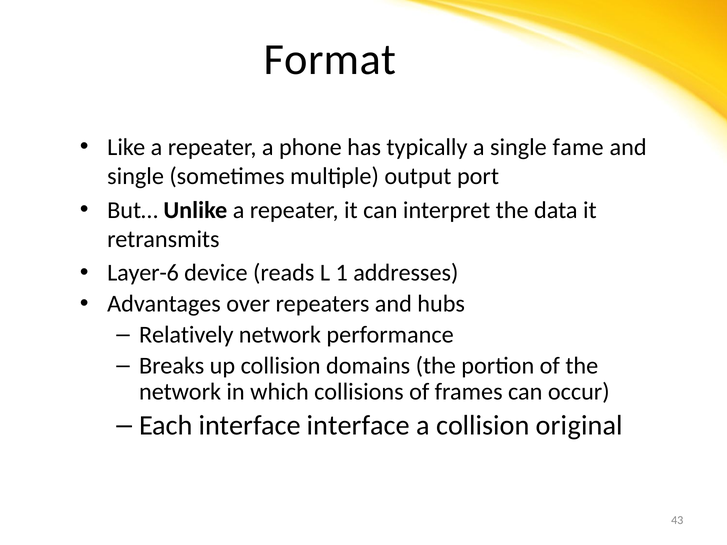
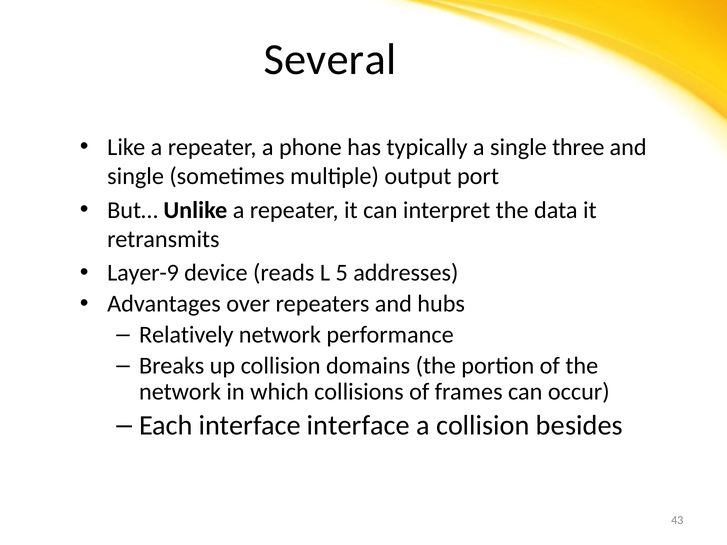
Format: Format -> Several
fame: fame -> three
Layer-6: Layer-6 -> Layer-9
1: 1 -> 5
original: original -> besides
